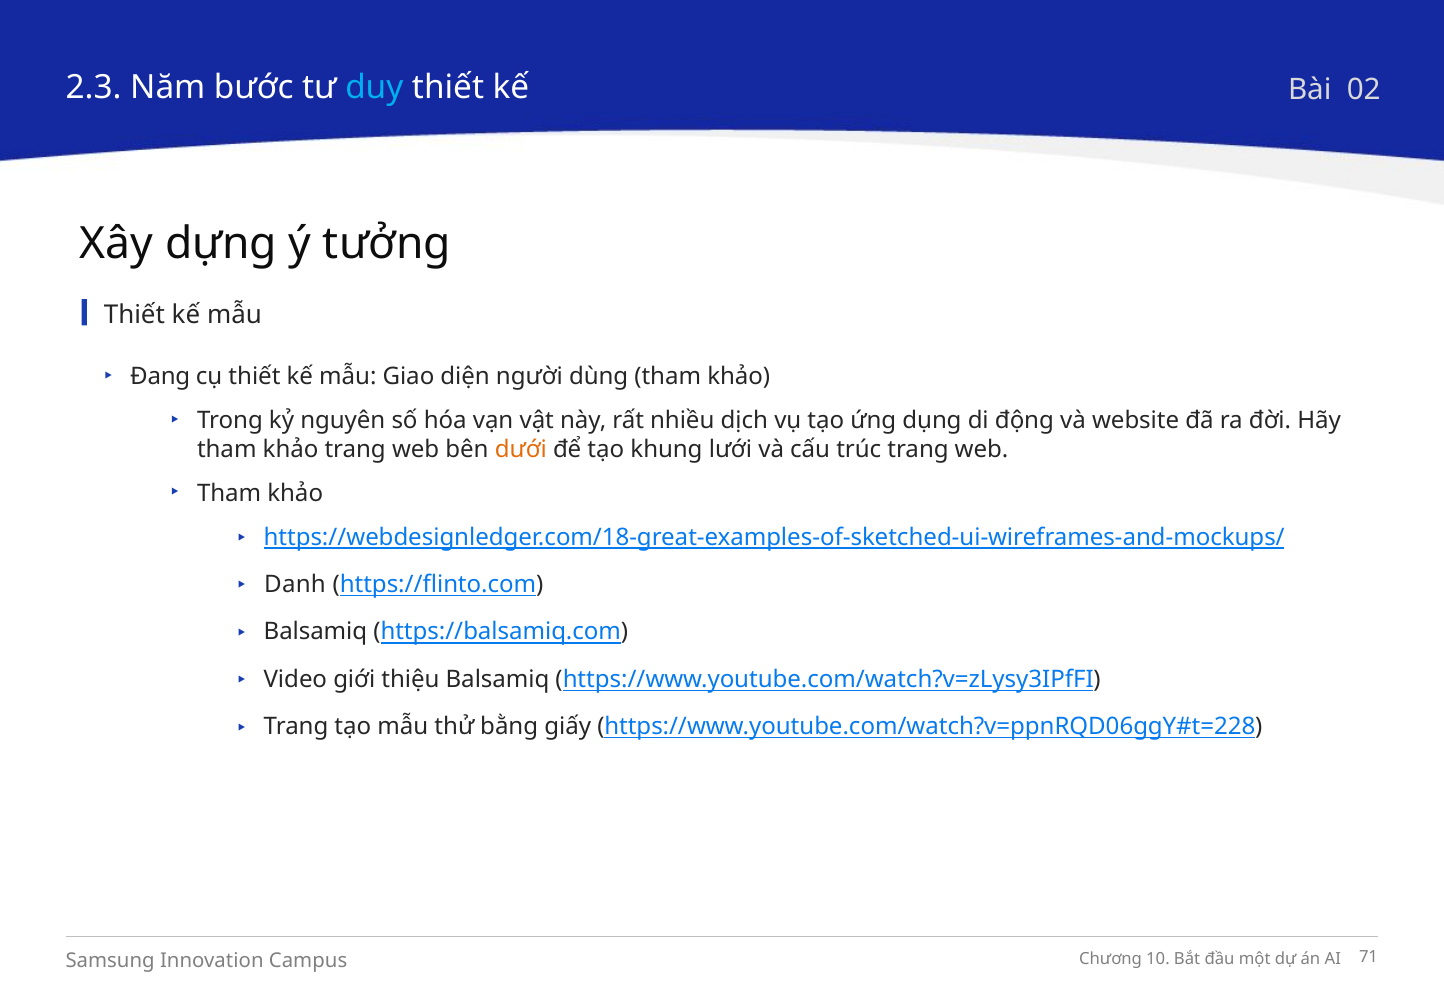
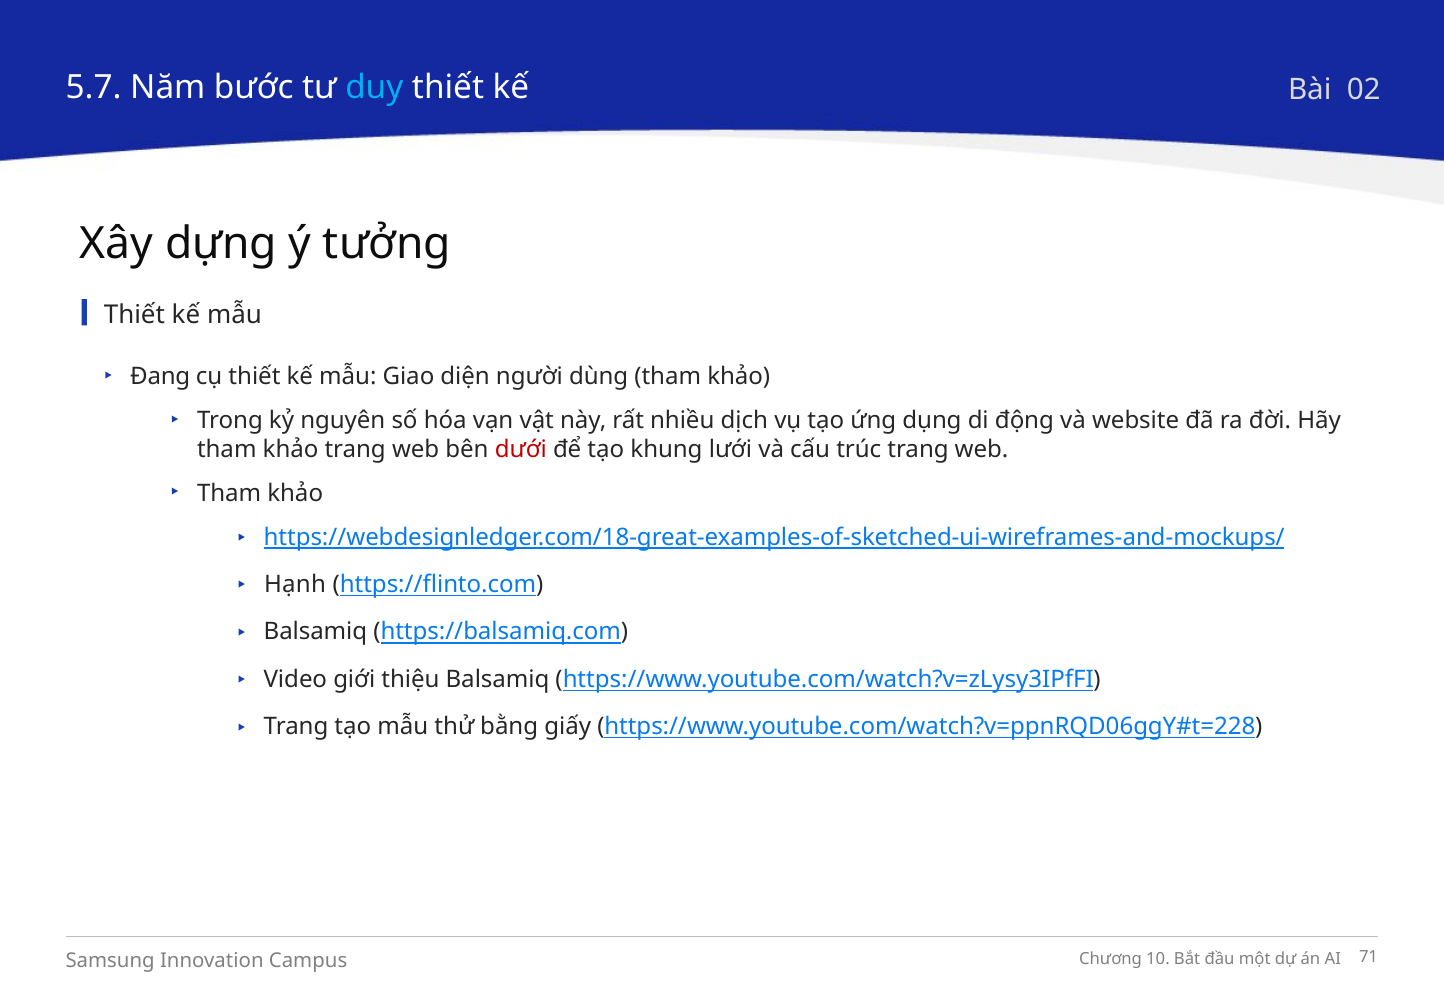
2.3: 2.3 -> 5.7
dưới colour: orange -> red
Danh: Danh -> Hạnh
